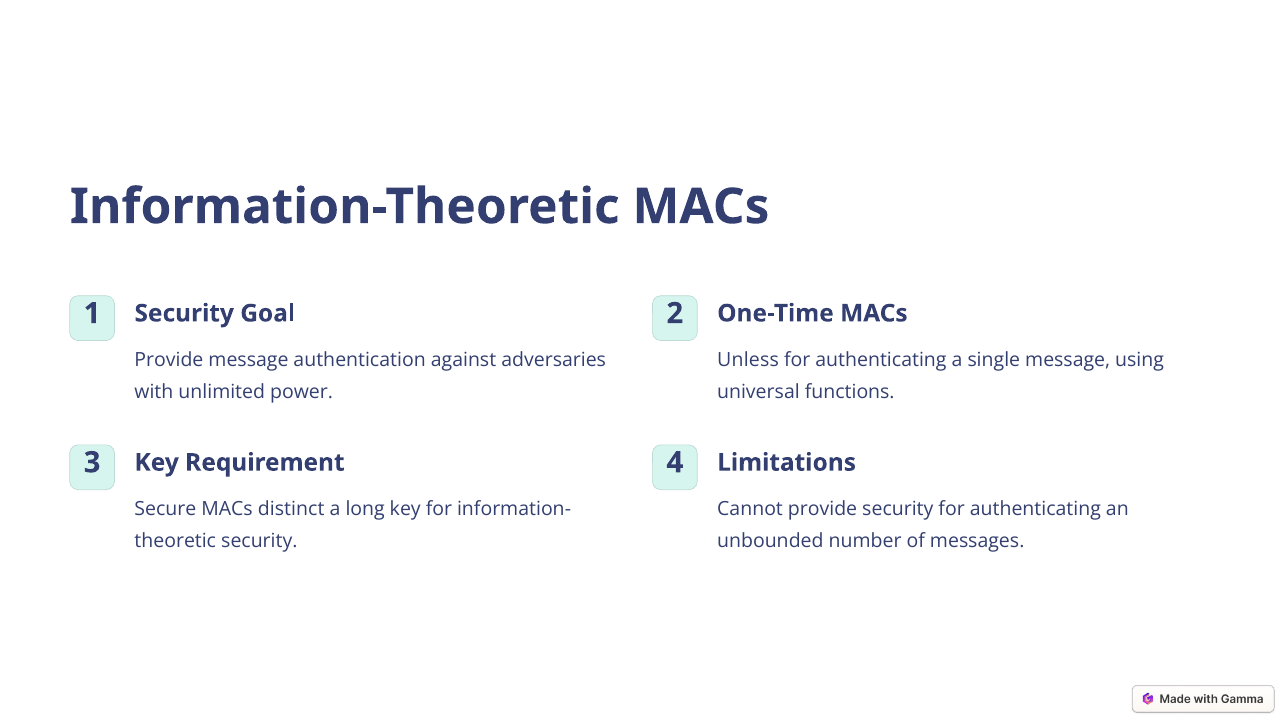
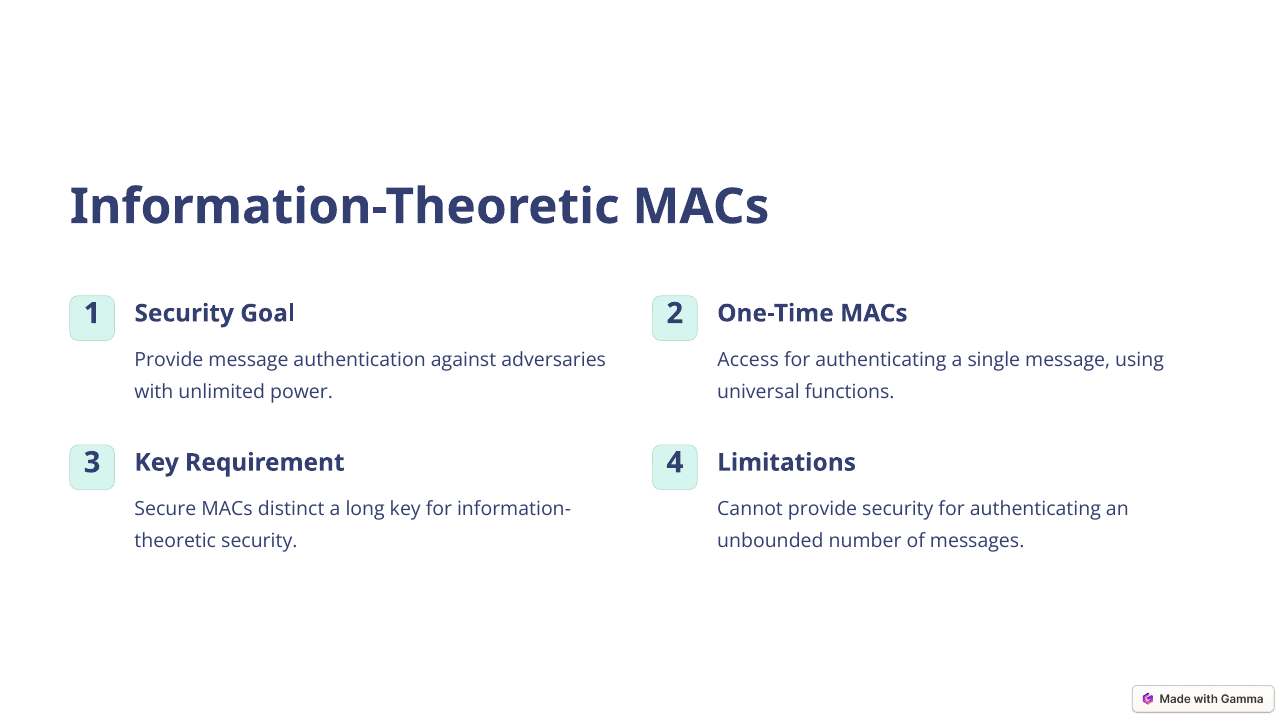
Unless: Unless -> Access
